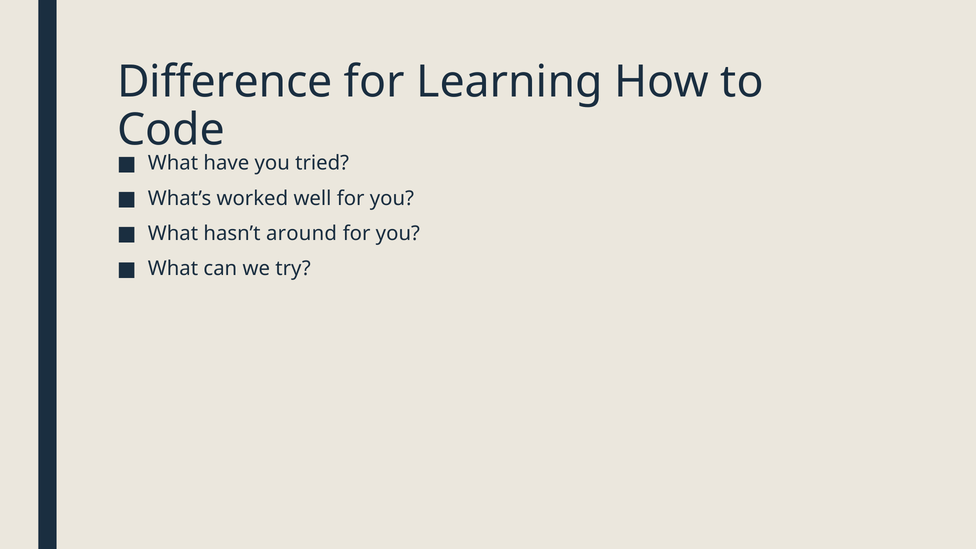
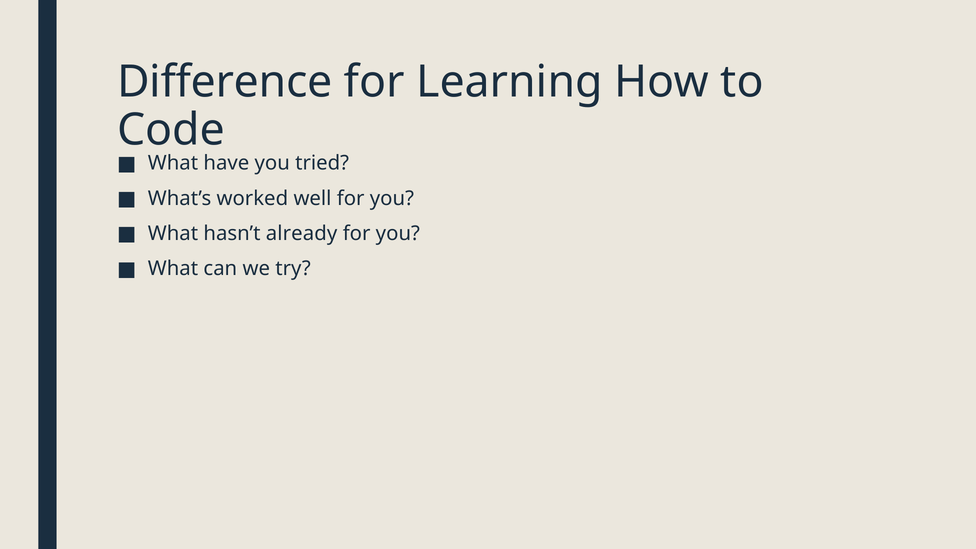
around: around -> already
